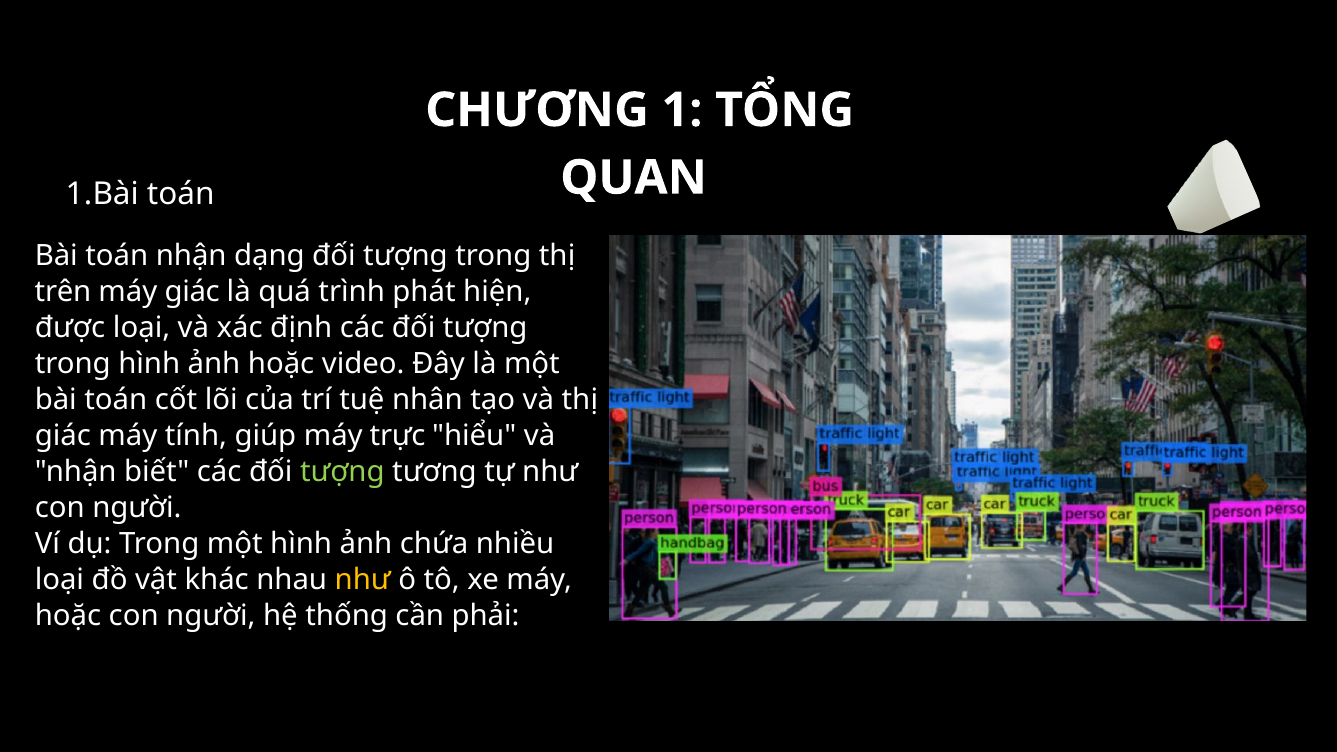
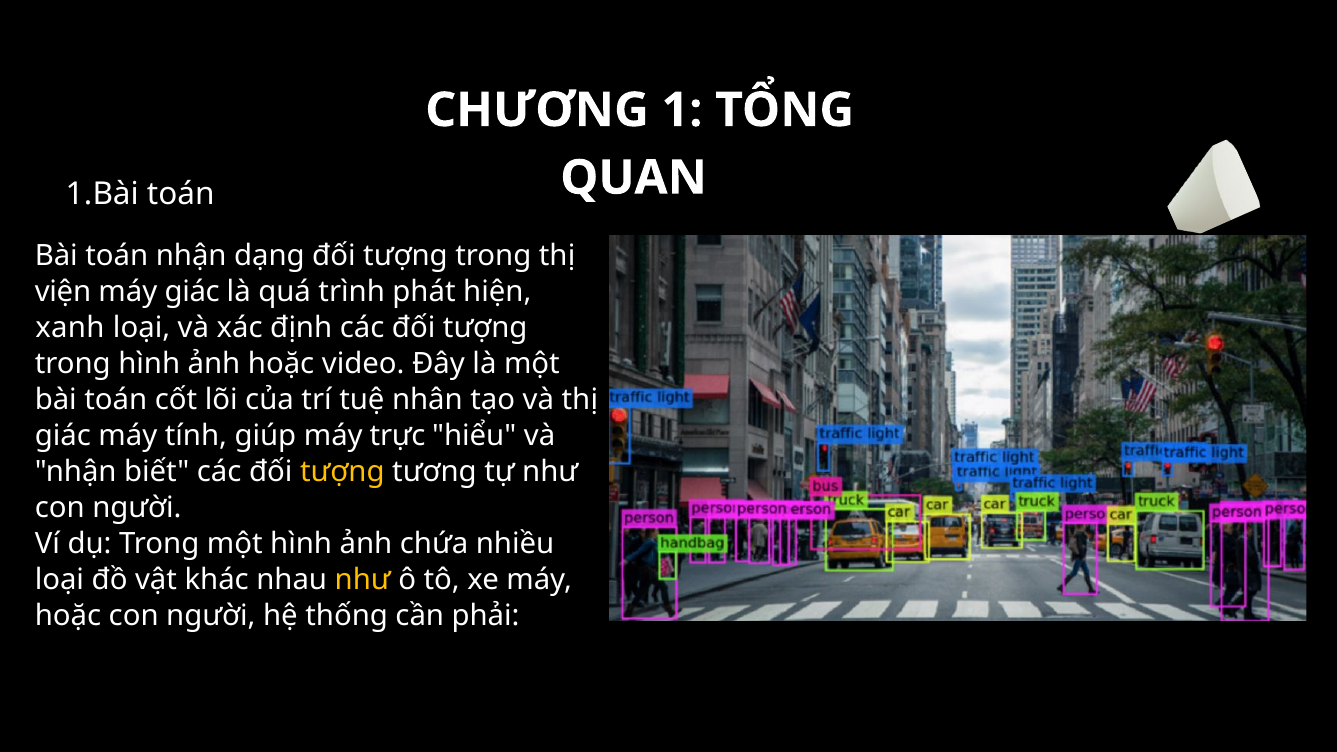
trên: trên -> viện
được: được -> xanh
tượng at (342, 472) colour: light green -> yellow
